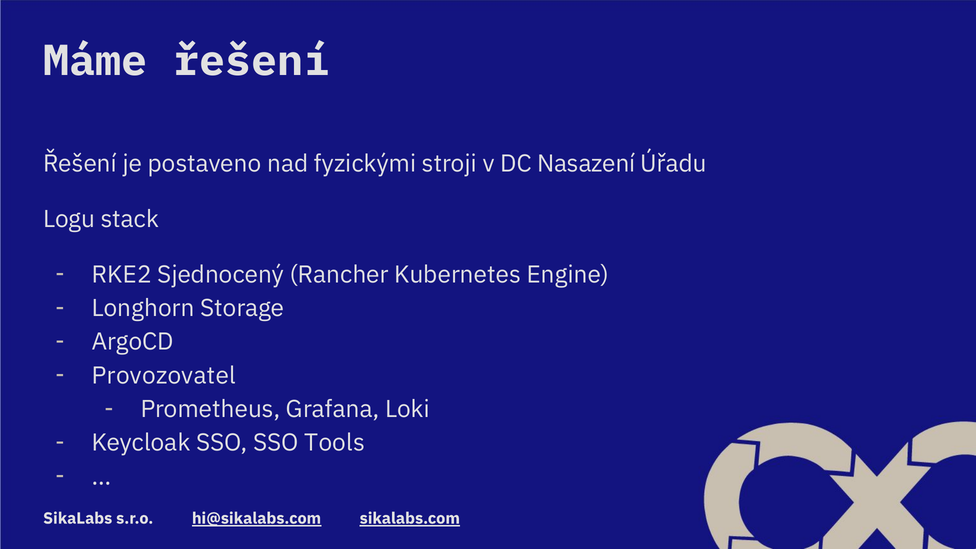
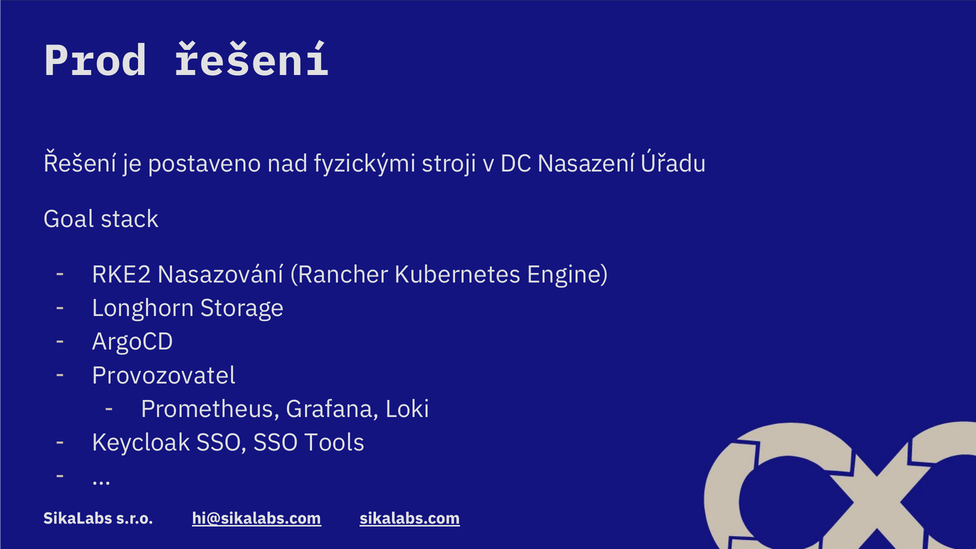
Máme: Máme -> Prod
Logu: Logu -> Goal
Sjednocený: Sjednocený -> Nasazování
